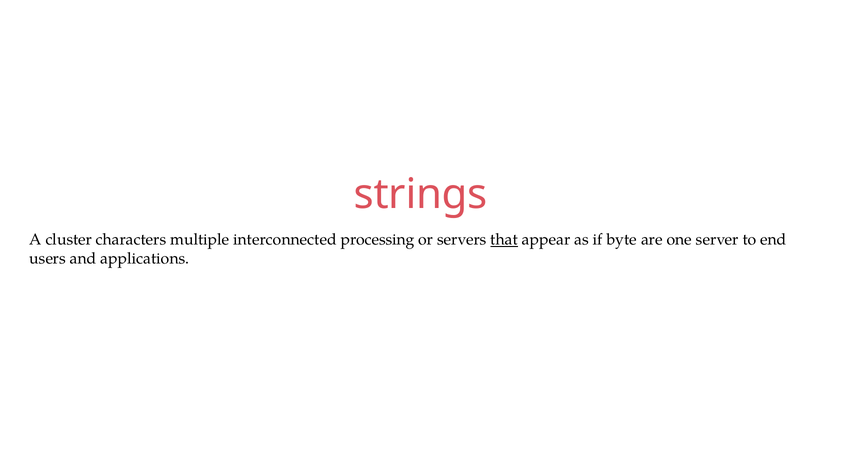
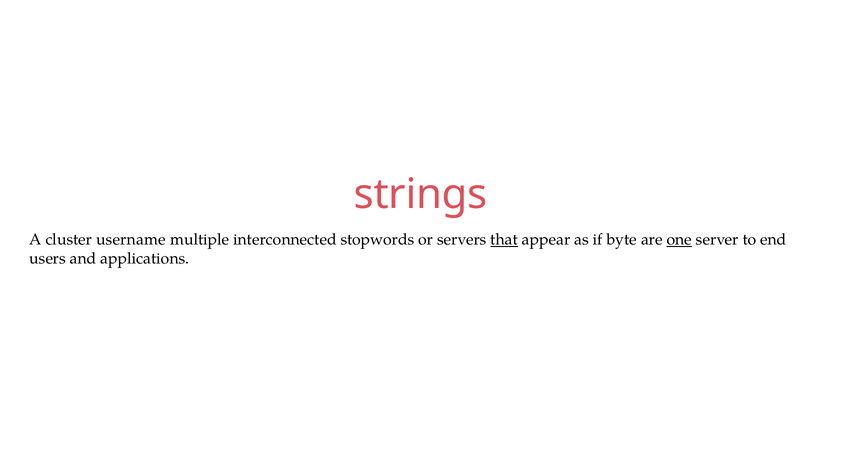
characters: characters -> username
processing: processing -> stopwords
one underline: none -> present
